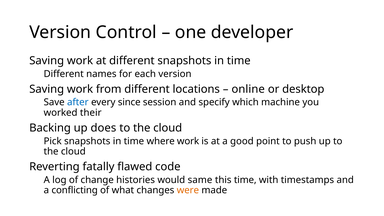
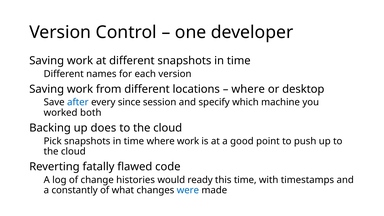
online at (248, 89): online -> where
their: their -> both
same: same -> ready
conflicting: conflicting -> constantly
were colour: orange -> blue
